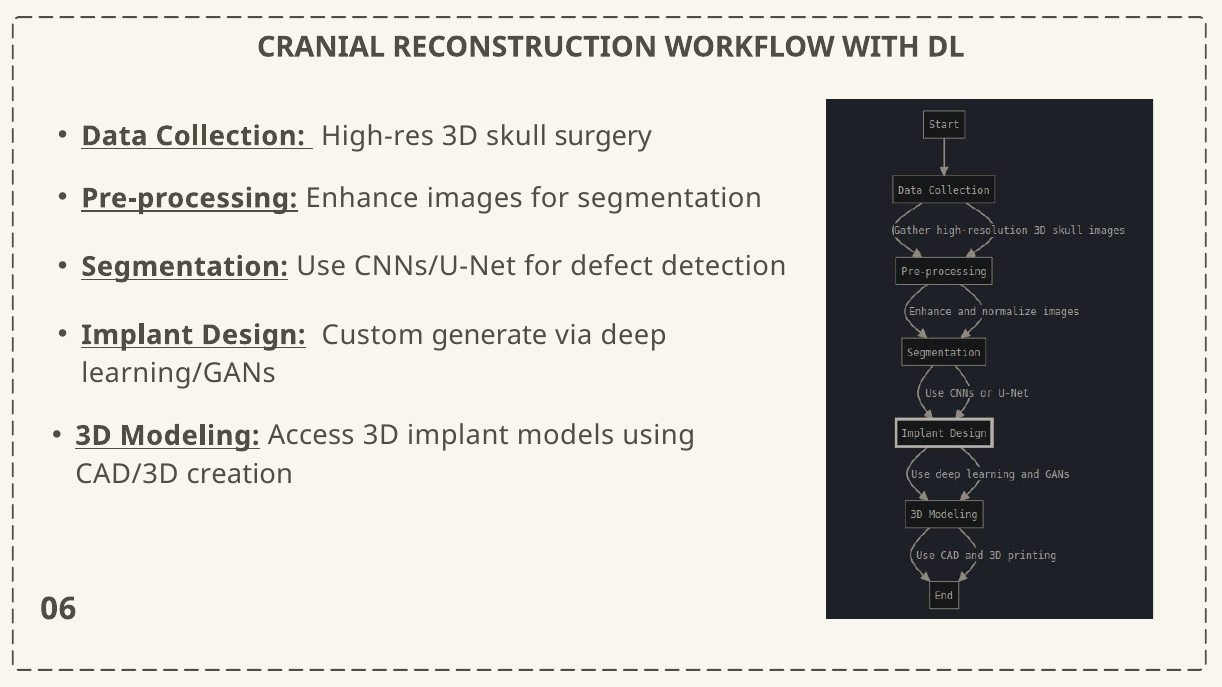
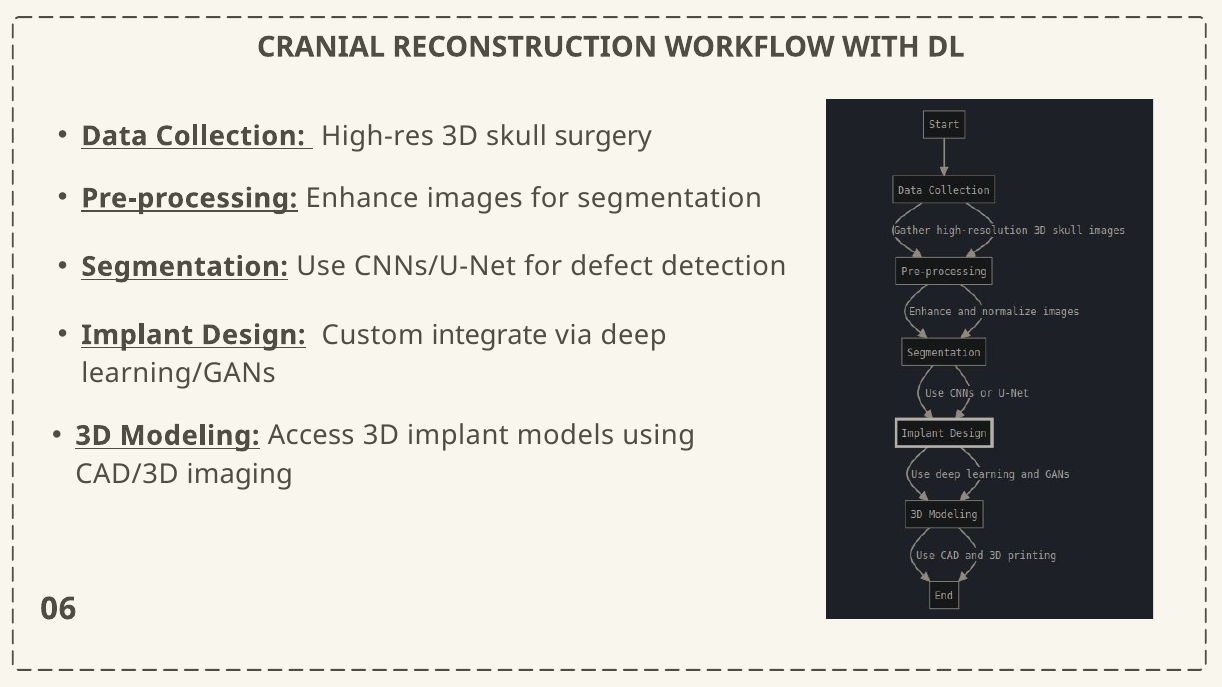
generate: generate -> integrate
creation: creation -> imaging
